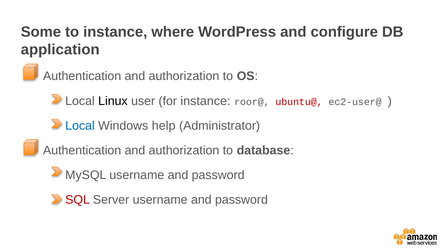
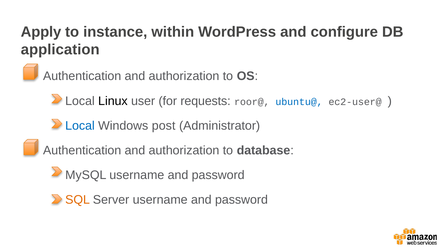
Some: Some -> Apply
where: where -> within
for instance: instance -> requests
ubuntu@ colour: red -> blue
help: help -> post
SQL colour: red -> orange
